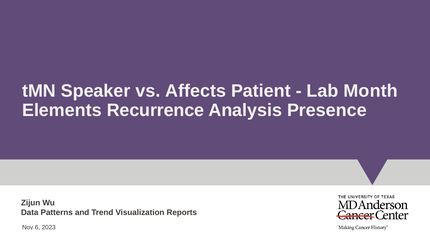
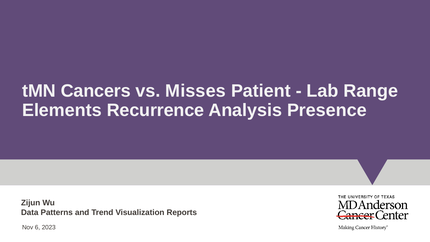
Speaker: Speaker -> Cancers
Affects: Affects -> Misses
Month: Month -> Range
